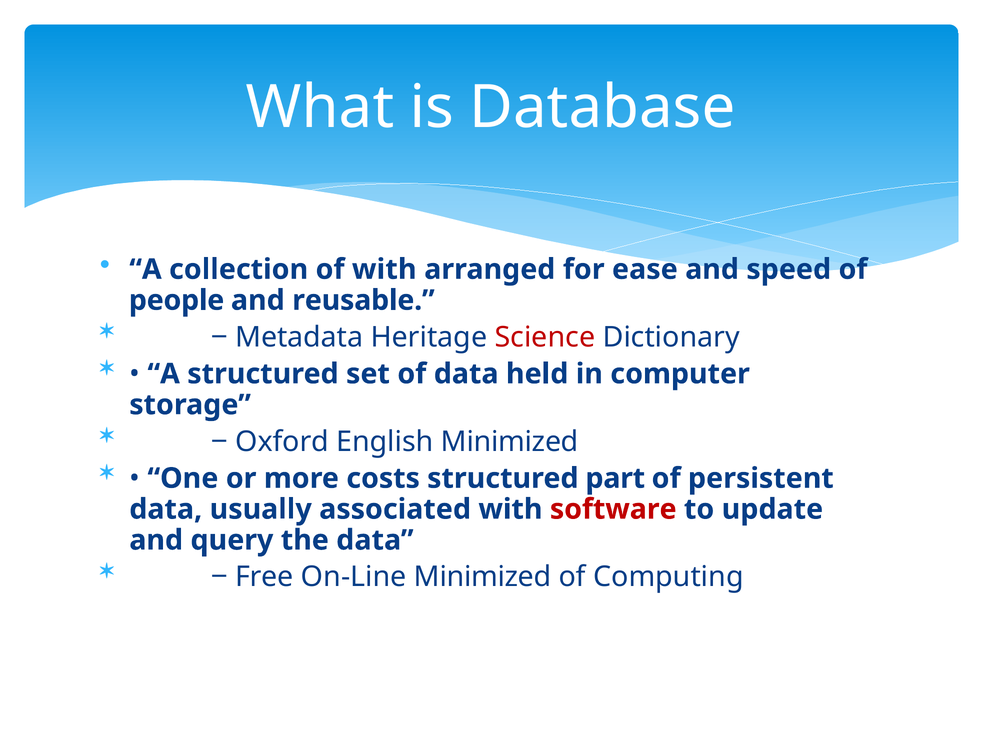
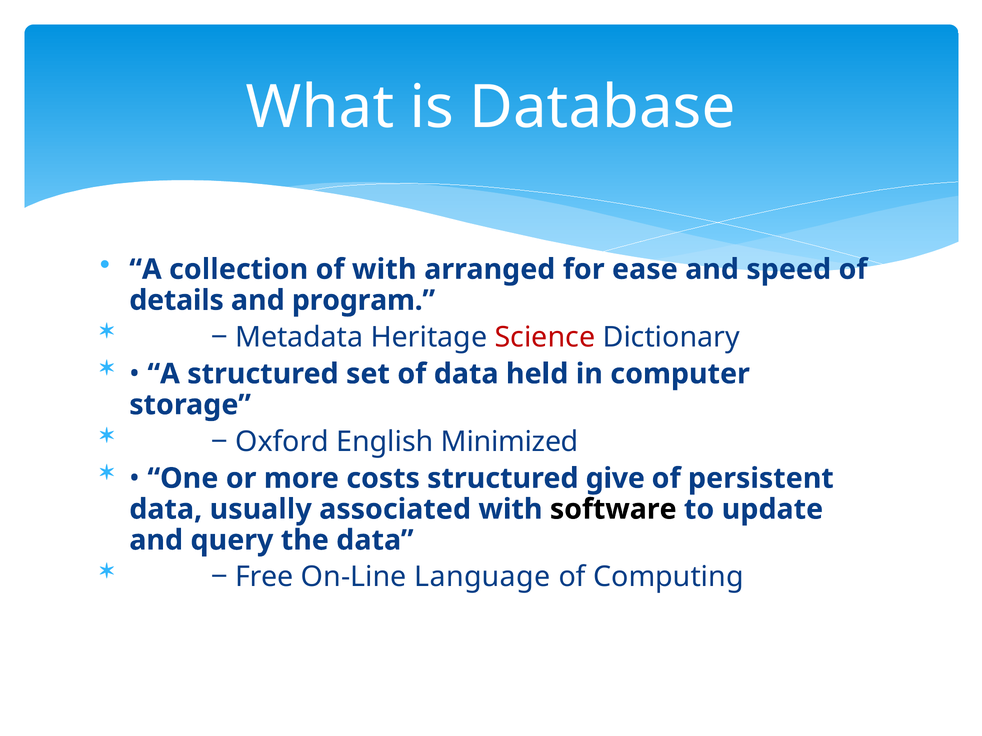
people: people -> details
reusable: reusable -> program
part: part -> give
software colour: red -> black
On-Line Minimized: Minimized -> Language
